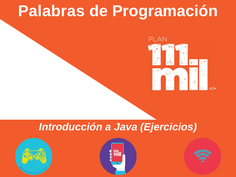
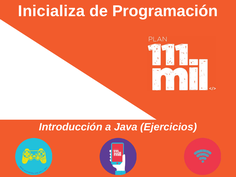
Palabras: Palabras -> Inicializa
